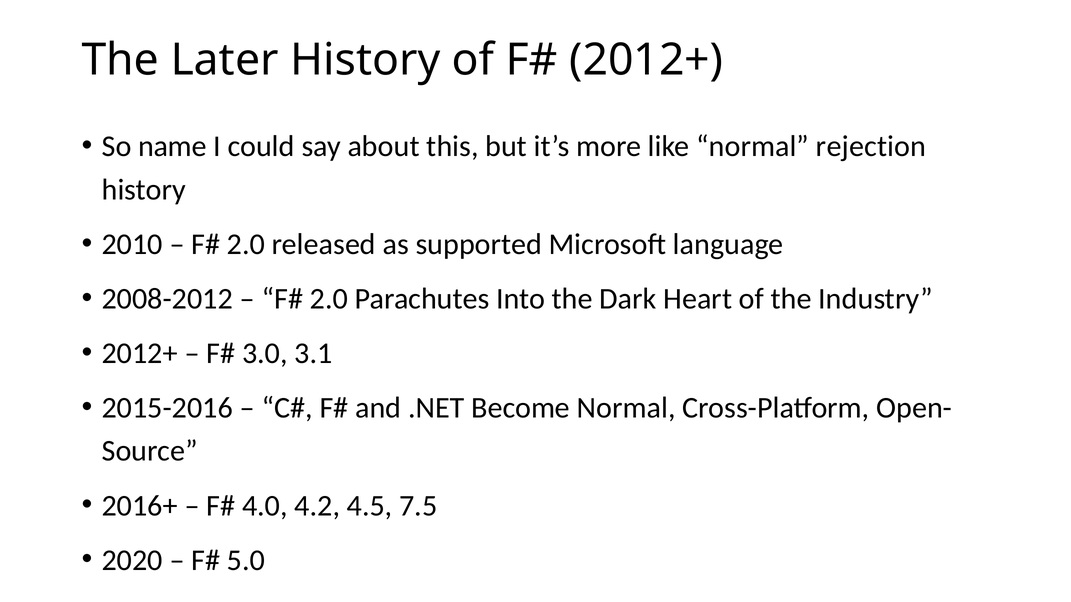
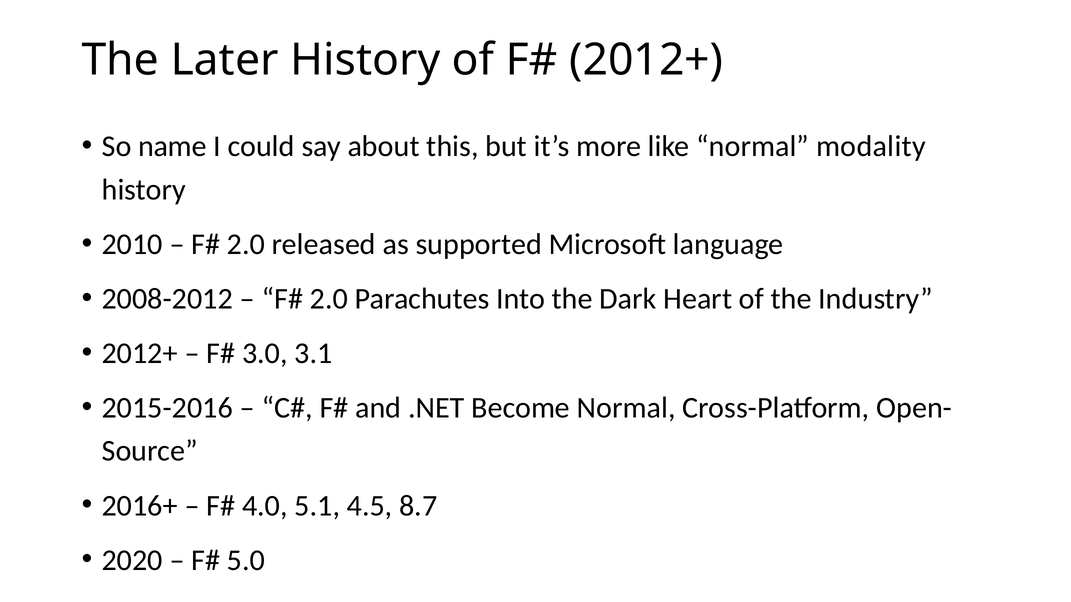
rejection: rejection -> modality
4.2: 4.2 -> 5.1
7.5: 7.5 -> 8.7
